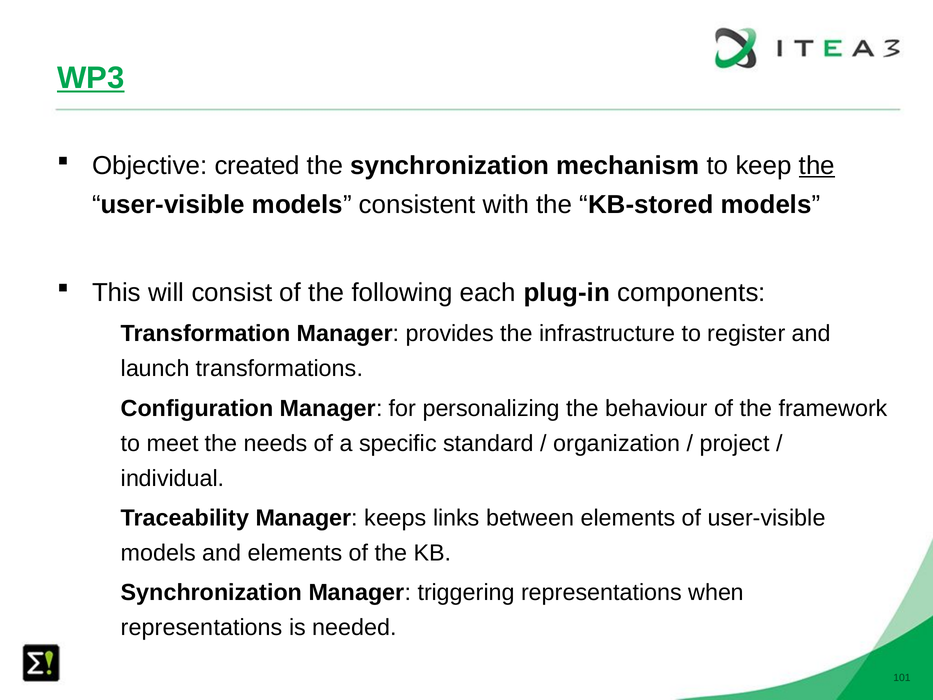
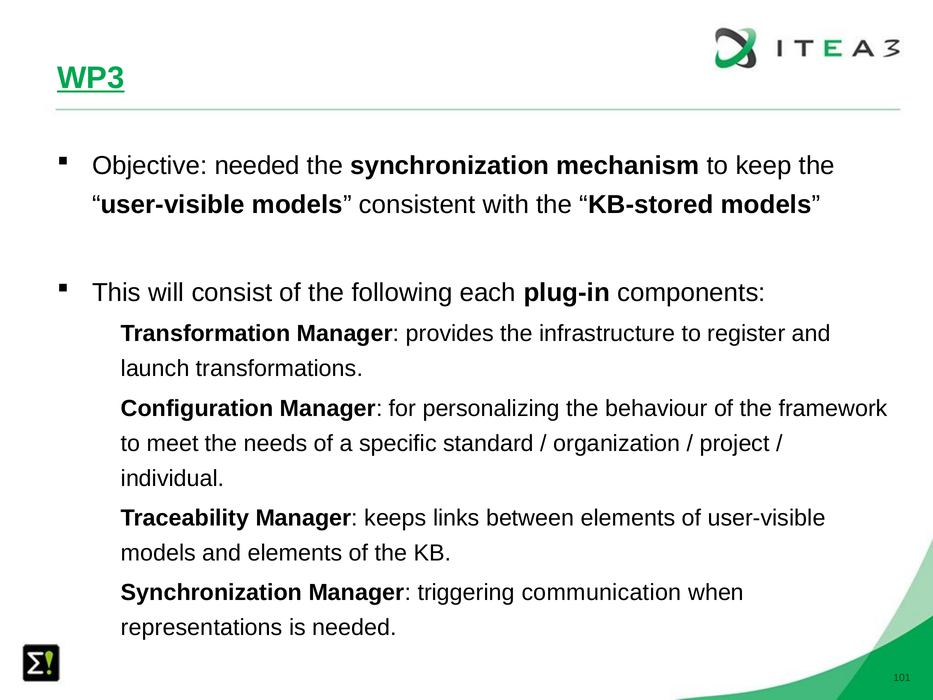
Objective created: created -> needed
the at (817, 166) underline: present -> none
triggering representations: representations -> communication
